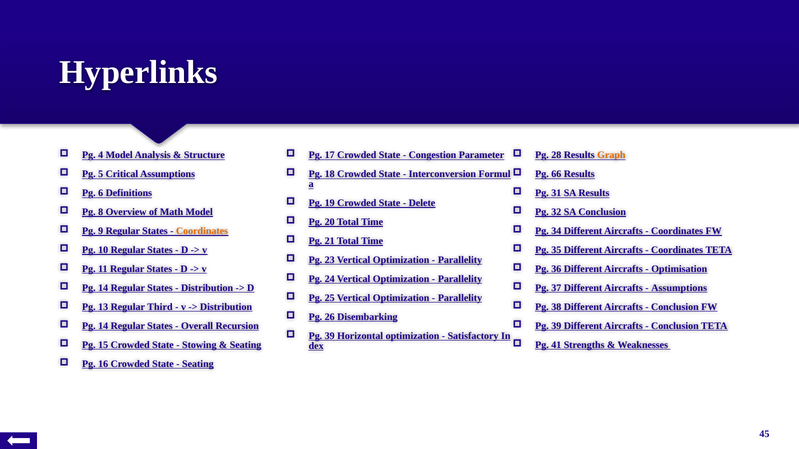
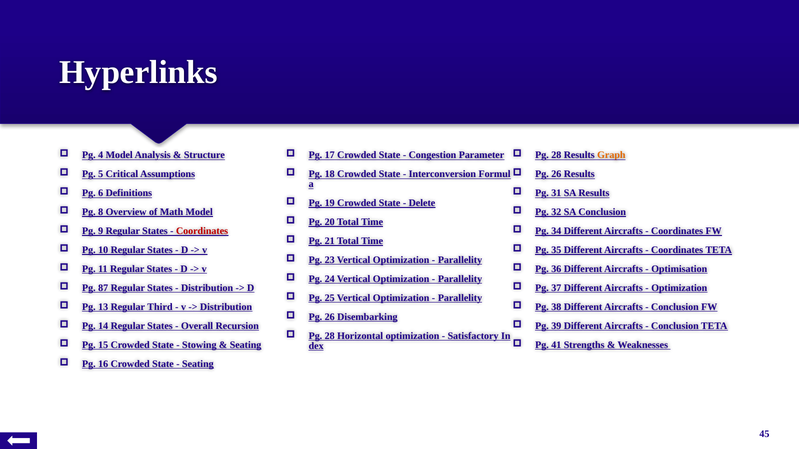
66 at (556, 174): 66 -> 26
Coordinates at (202, 231) colour: orange -> red
14 at (103, 288): 14 -> 87
Assumptions at (679, 288): Assumptions -> Optimization
39 at (330, 336): 39 -> 28
